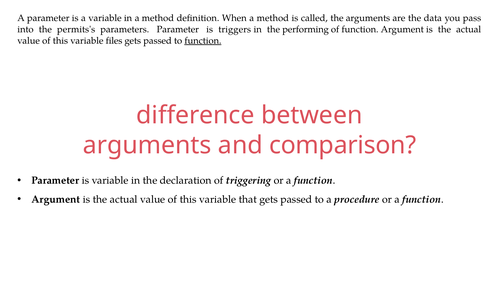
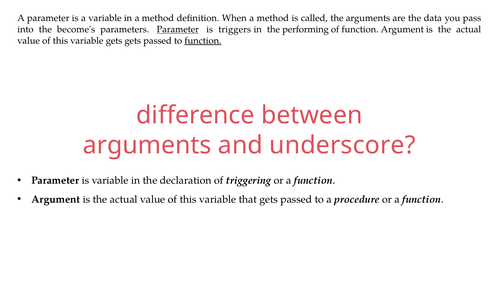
permits's: permits's -> become's
Parameter at (178, 29) underline: none -> present
variable files: files -> gets
comparison: comparison -> underscore
